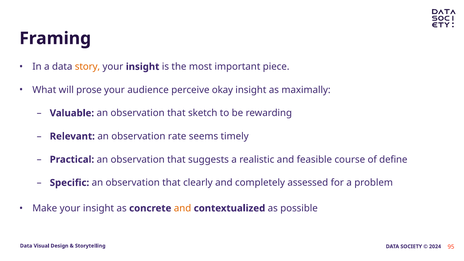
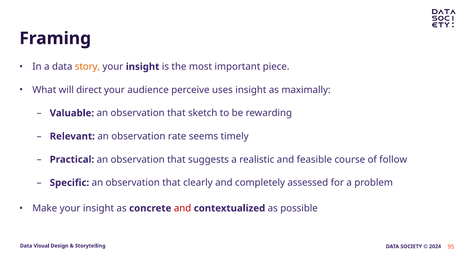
prose: prose -> direct
okay: okay -> uses
define: define -> follow
and at (183, 208) colour: orange -> red
